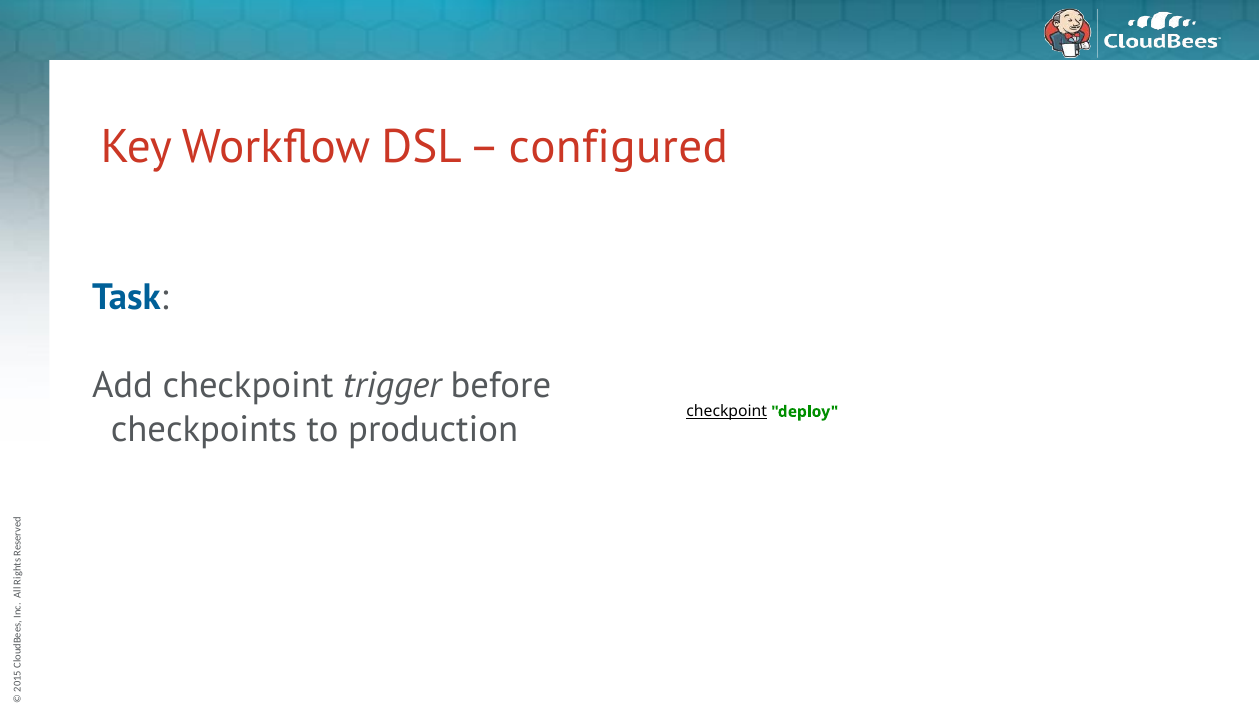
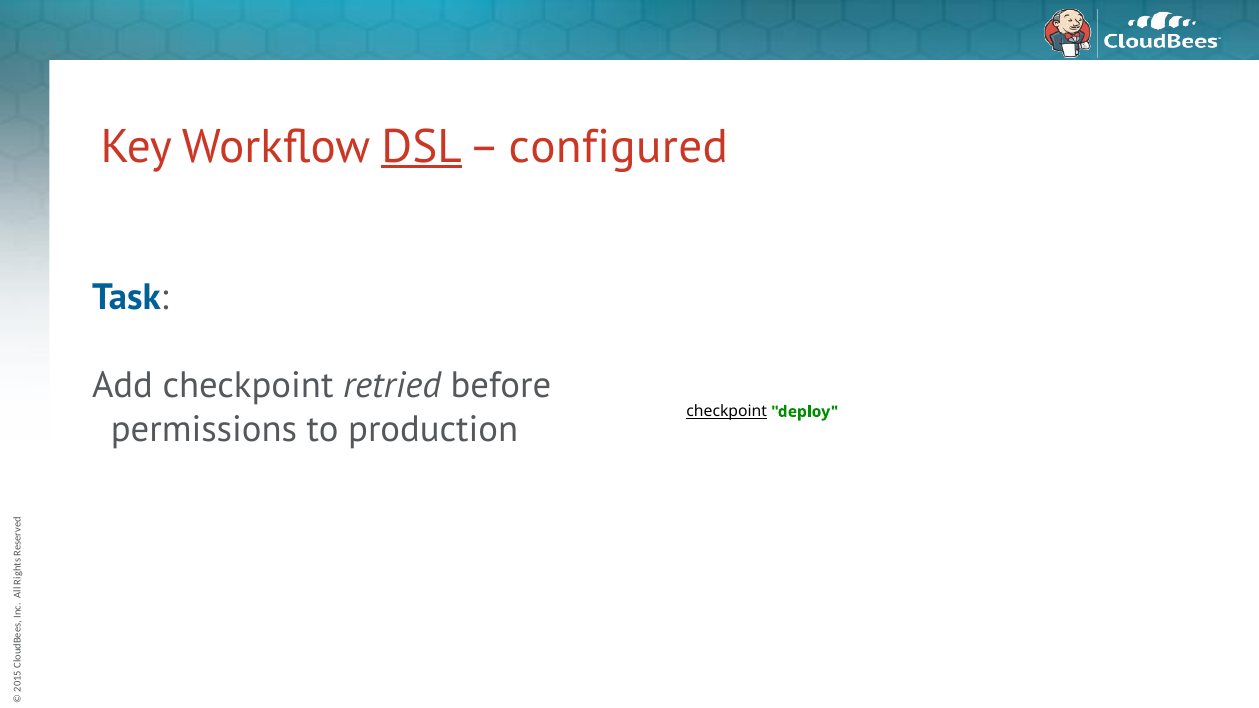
DSL underline: none -> present
trigger: trigger -> retried
checkpoints: checkpoints -> permissions
